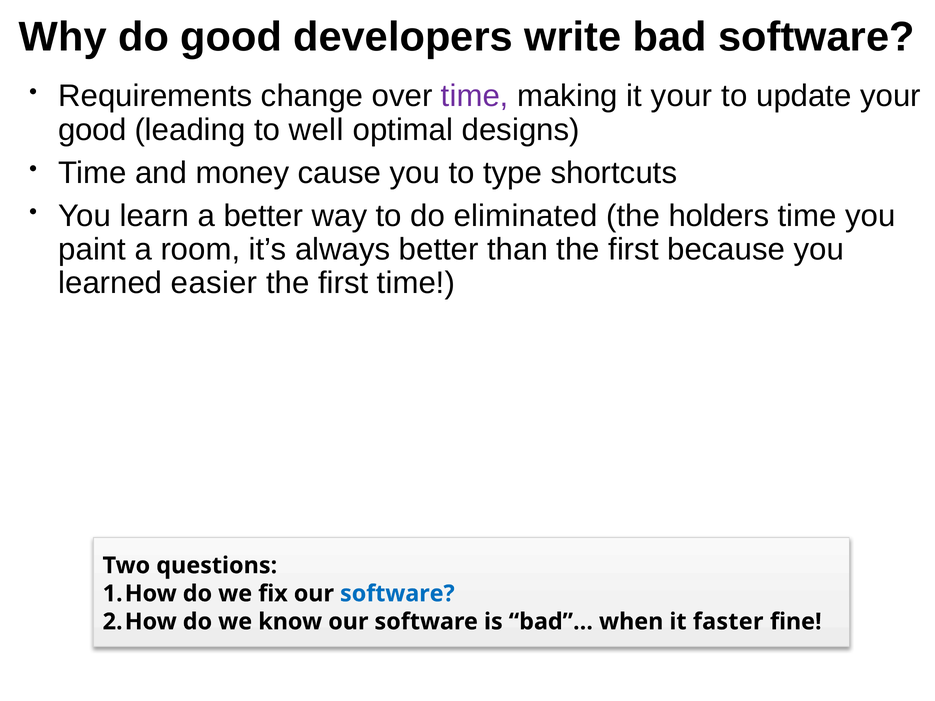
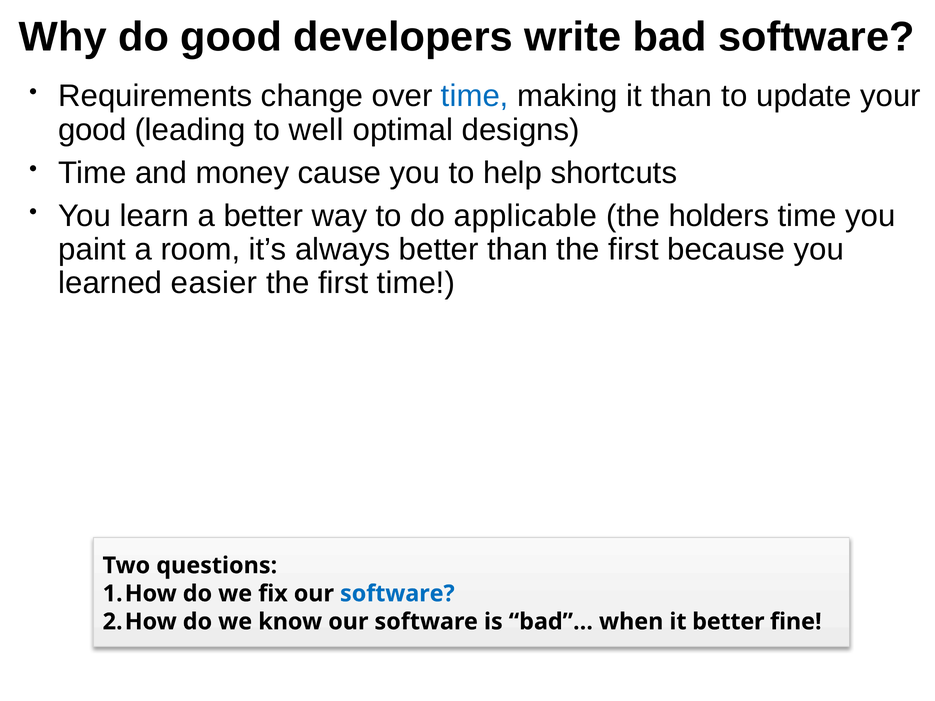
time at (475, 96) colour: purple -> blue
it your: your -> than
type: type -> help
eliminated: eliminated -> applicable
it faster: faster -> better
